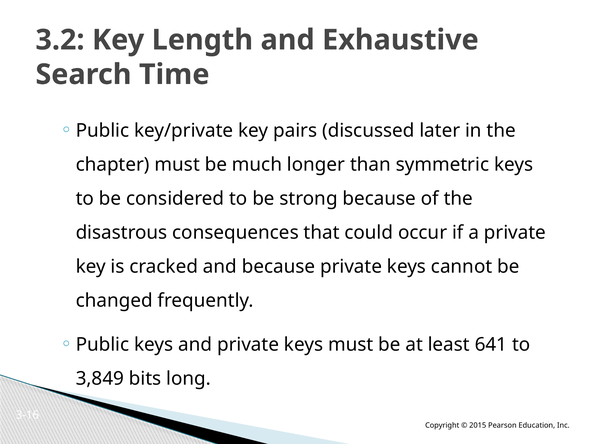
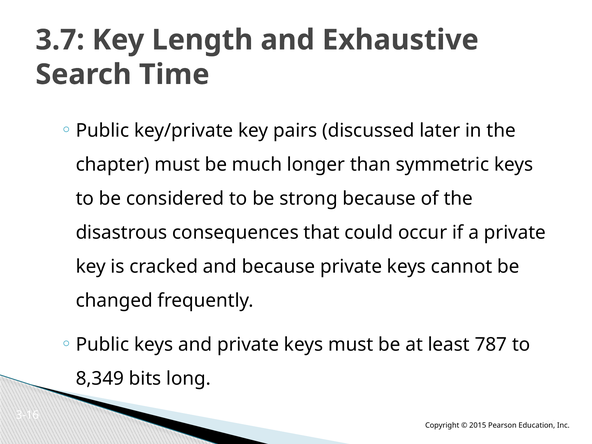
3.2: 3.2 -> 3.7
641: 641 -> 787
3,849: 3,849 -> 8,349
